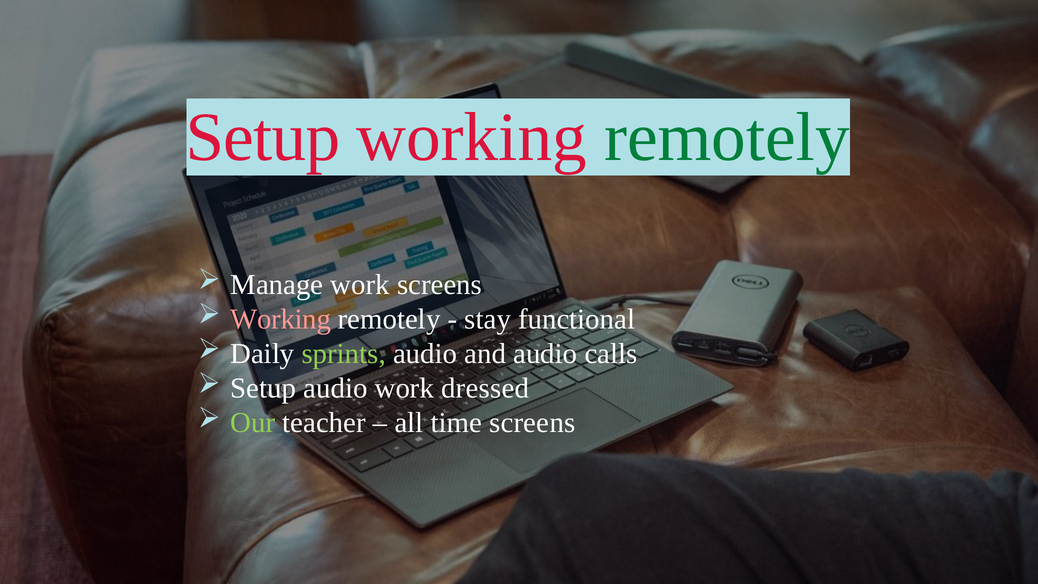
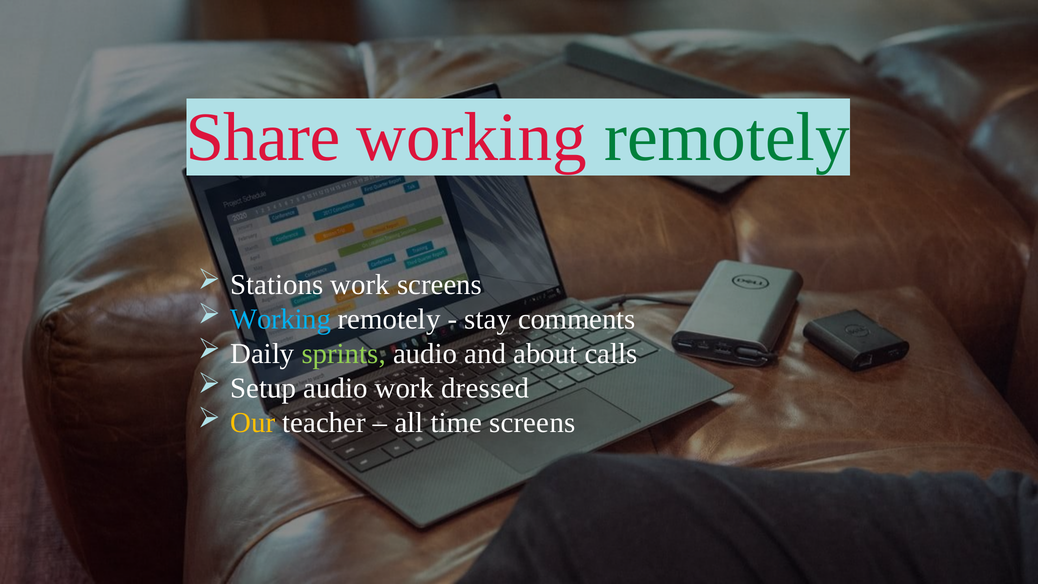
Setup at (263, 138): Setup -> Share
Manage: Manage -> Stations
Working at (281, 319) colour: pink -> light blue
functional: functional -> comments
and audio: audio -> about
Our colour: light green -> yellow
